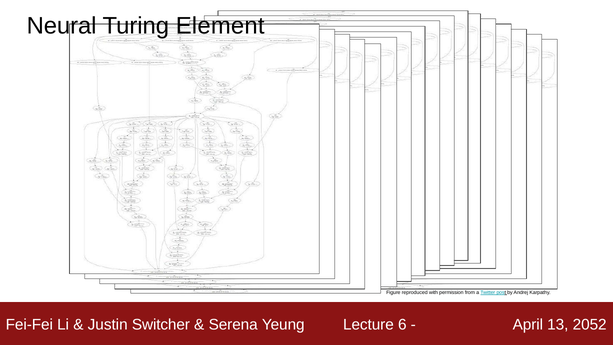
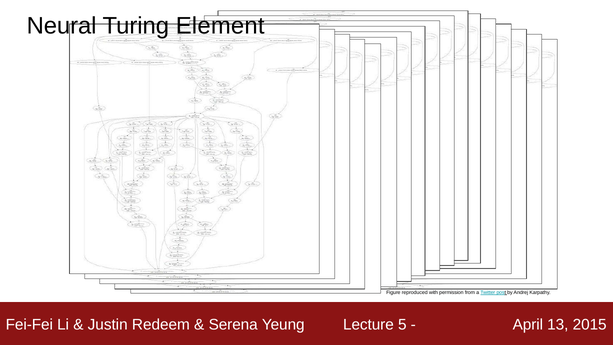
Switcher: Switcher -> Redeem
6: 6 -> 5
2052: 2052 -> 2015
